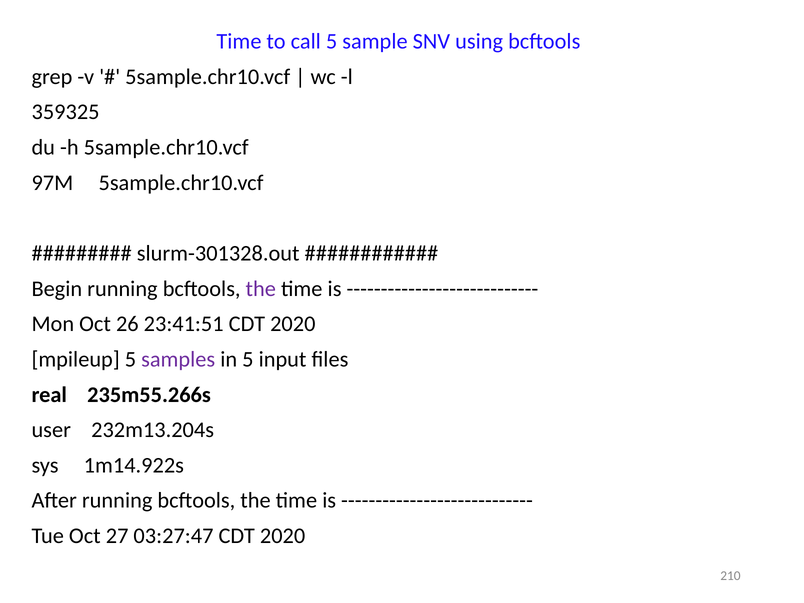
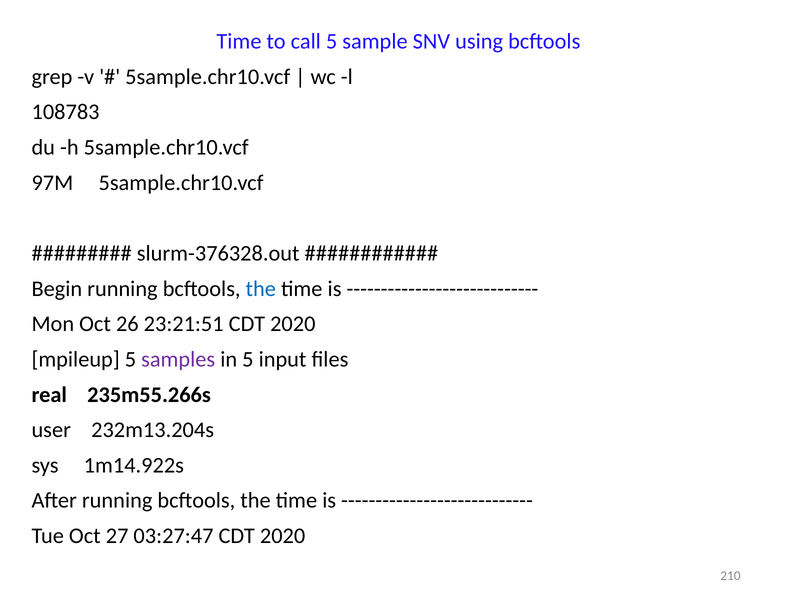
359325: 359325 -> 108783
slurm-301328.out: slurm-301328.out -> slurm-376328.out
the at (261, 289) colour: purple -> blue
23:41:51: 23:41:51 -> 23:21:51
